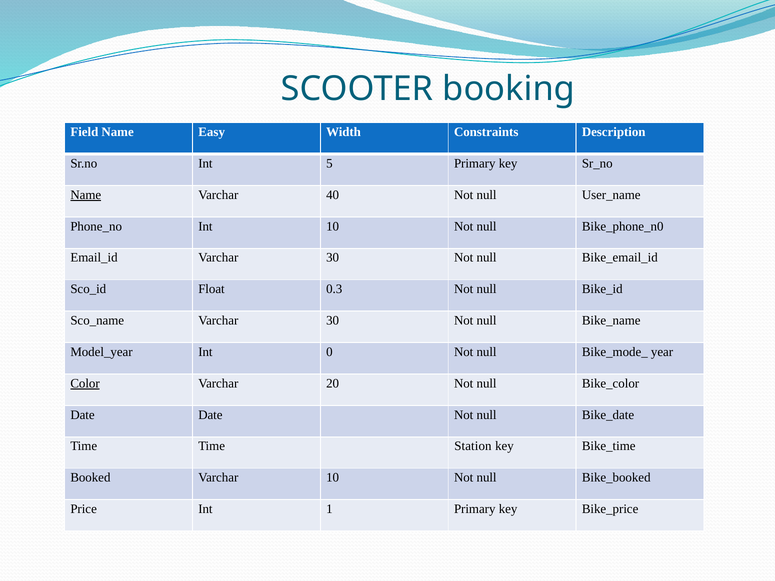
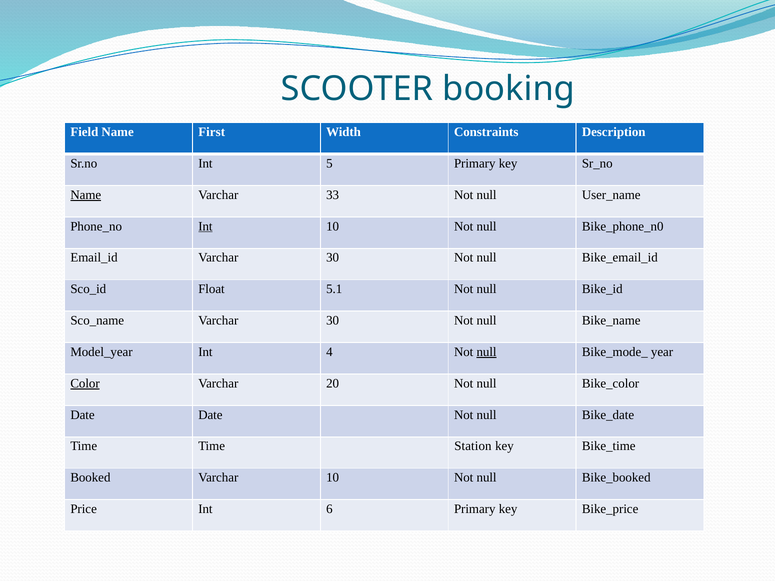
Easy: Easy -> First
40: 40 -> 33
Int at (205, 226) underline: none -> present
0.3: 0.3 -> 5.1
0: 0 -> 4
null at (487, 352) underline: none -> present
1: 1 -> 6
